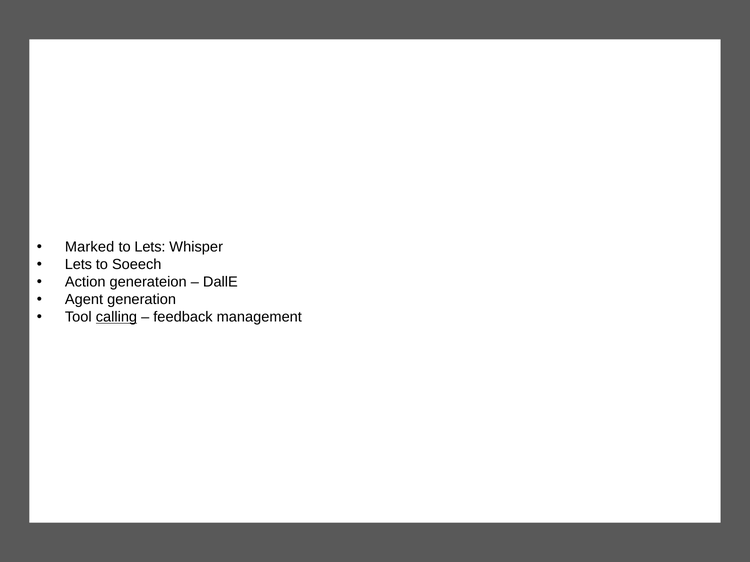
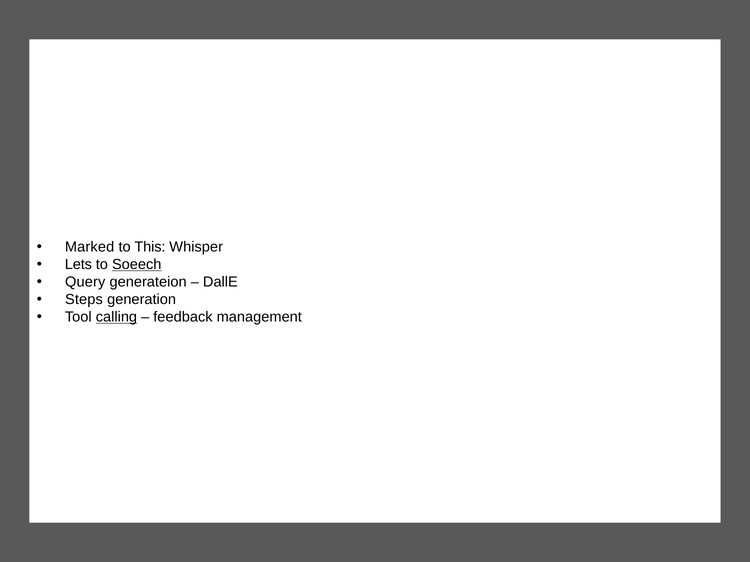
to Lets: Lets -> This
Soeech underline: none -> present
Action: Action -> Query
Agent: Agent -> Steps
